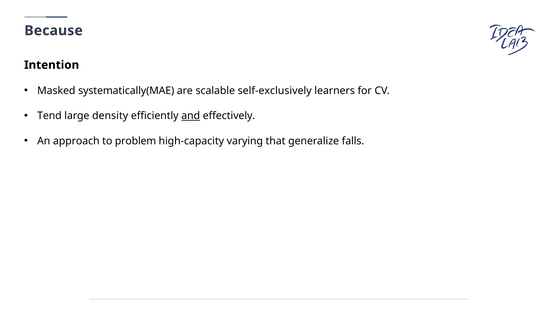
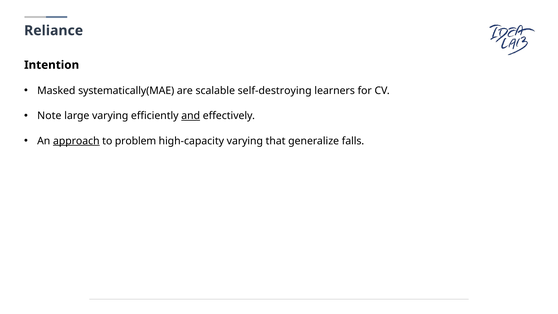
Because: Because -> Reliance
self-exclusively: self-exclusively -> self-destroying
Tend: Tend -> Note
large density: density -> varying
approach underline: none -> present
